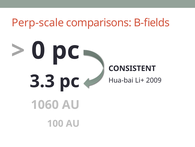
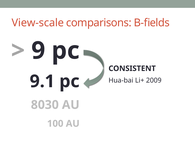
Perp-scale: Perp-scale -> View-scale
0: 0 -> 9
3.3: 3.3 -> 9.1
1060: 1060 -> 8030
